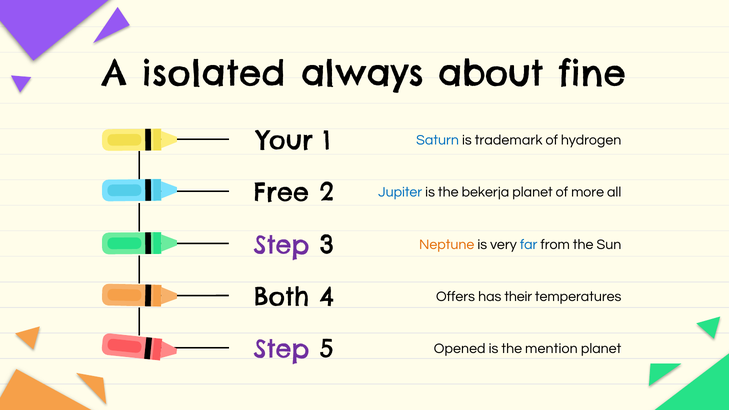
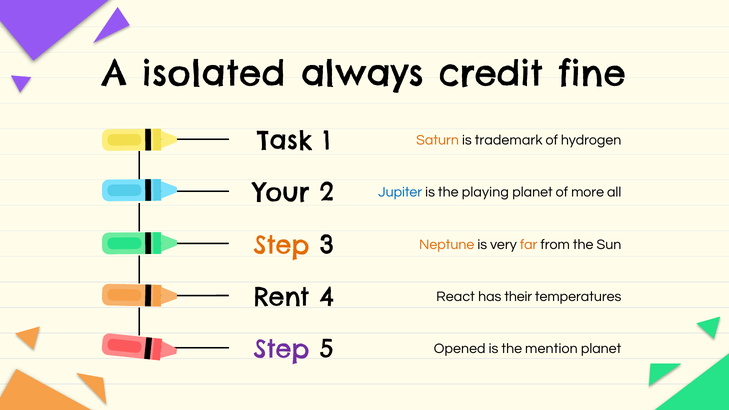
about: about -> credit
Your: Your -> Task
Saturn colour: blue -> orange
Free: Free -> Your
bekerja: bekerja -> playing
Step at (282, 245) colour: purple -> orange
far colour: blue -> orange
Both: Both -> Rent
Offers: Offers -> React
